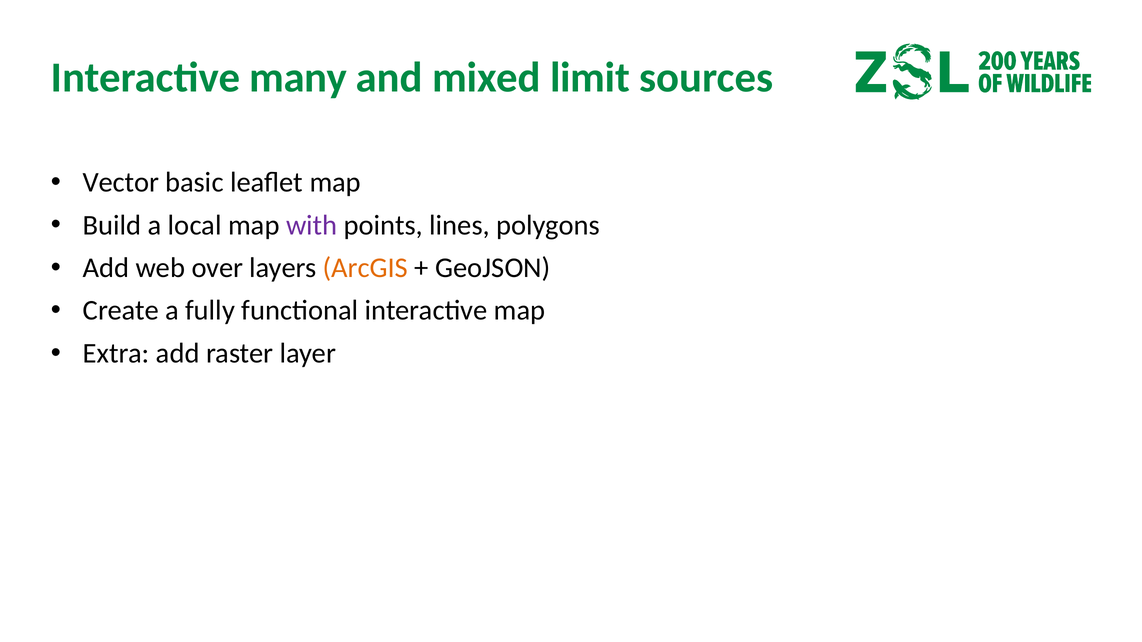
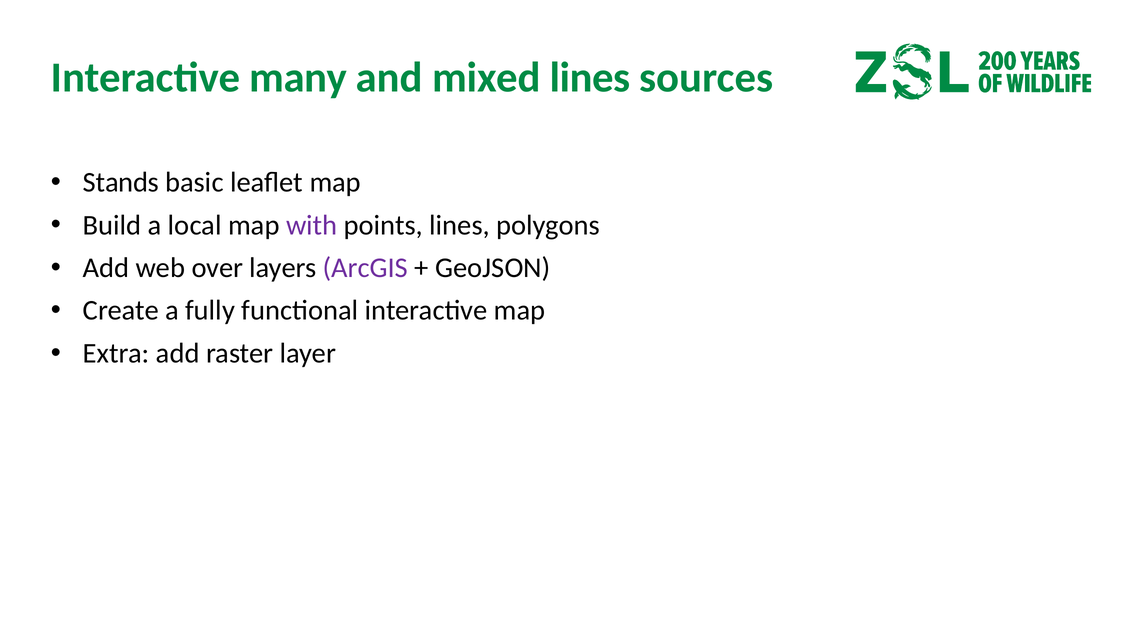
mixed limit: limit -> lines
Vector: Vector -> Stands
ArcGIS colour: orange -> purple
